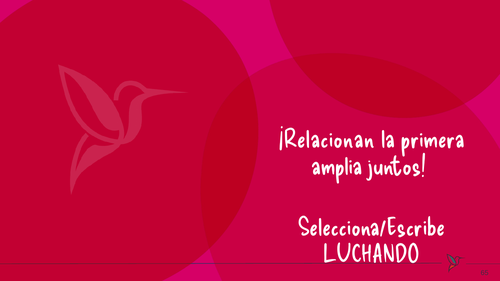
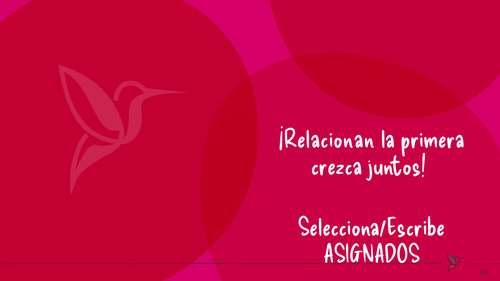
amplia: amplia -> crezca
LUCHANDO: LUCHANDO -> ASIGNADOS
